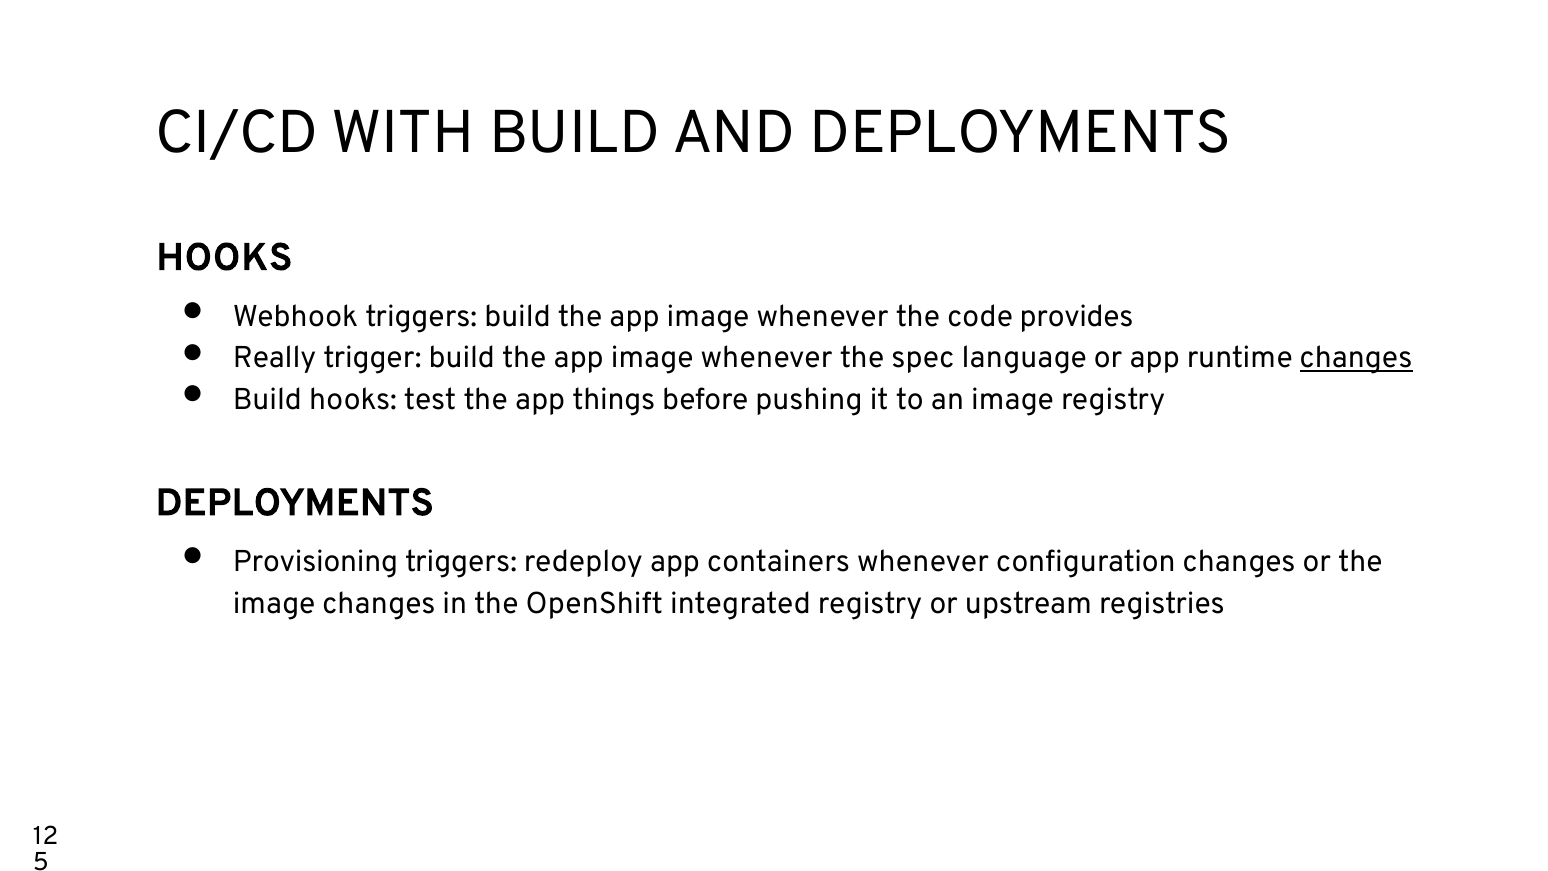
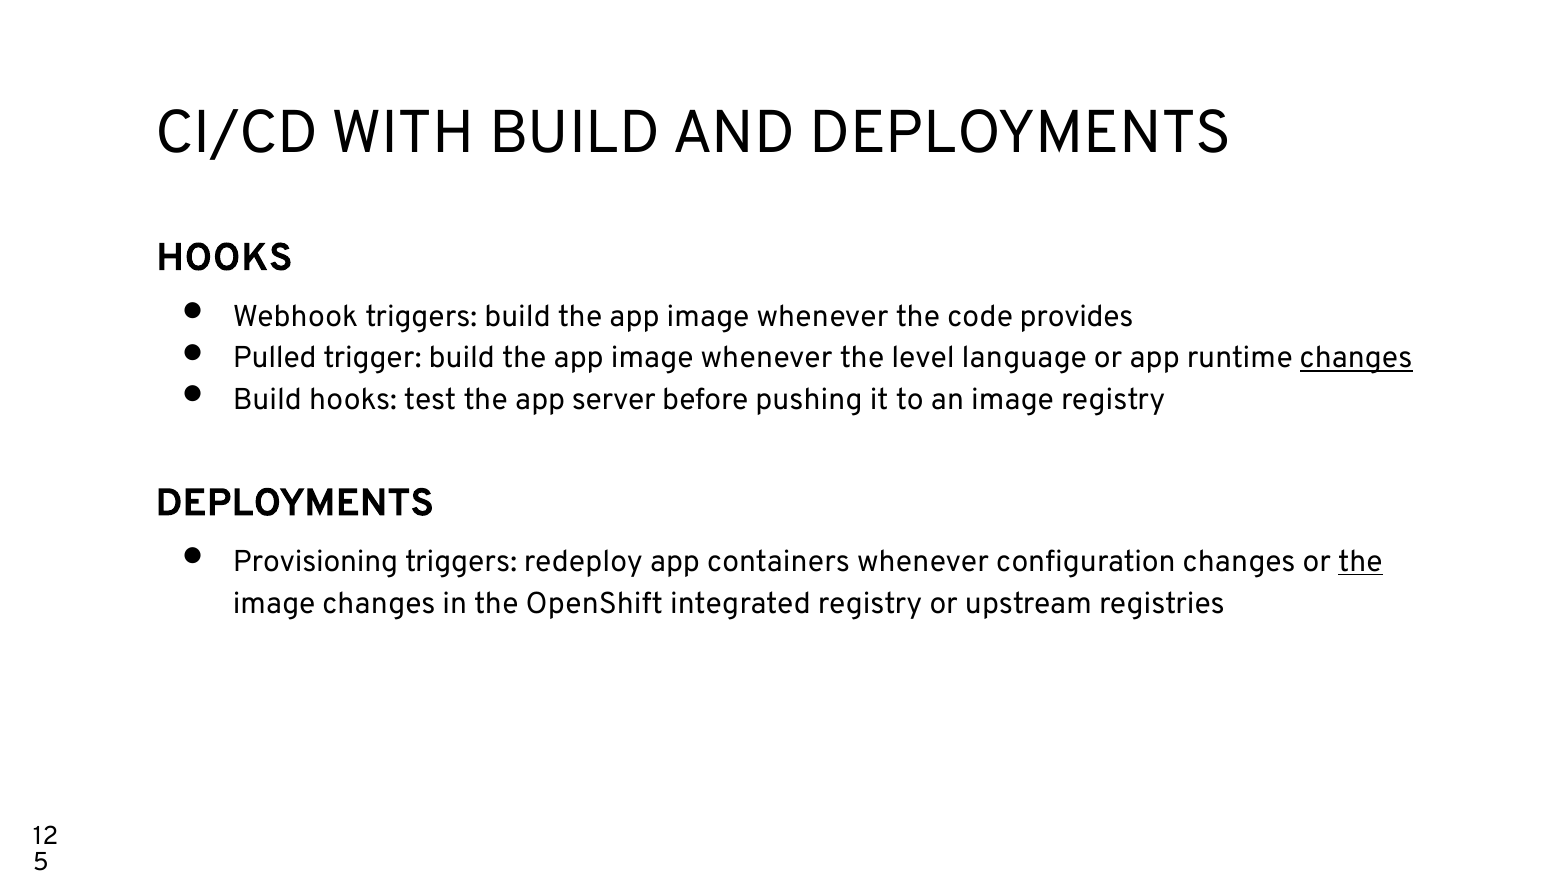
Really: Really -> Pulled
spec: spec -> level
things: things -> server
the at (1360, 561) underline: none -> present
